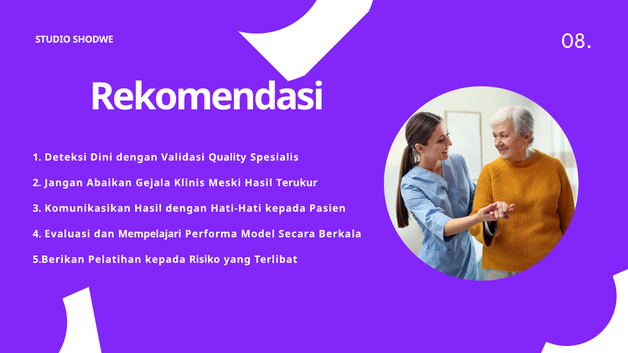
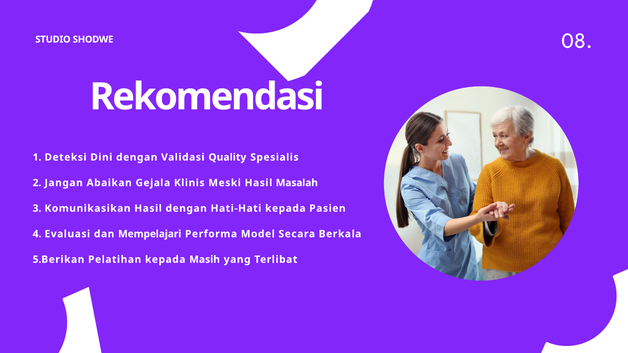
Terukur: Terukur -> Masalah
Risiko: Risiko -> Masih
